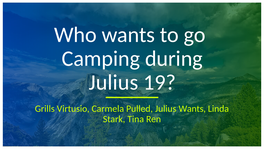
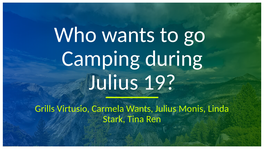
Carmela Pulled: Pulled -> Wants
Julius Wants: Wants -> Monis
